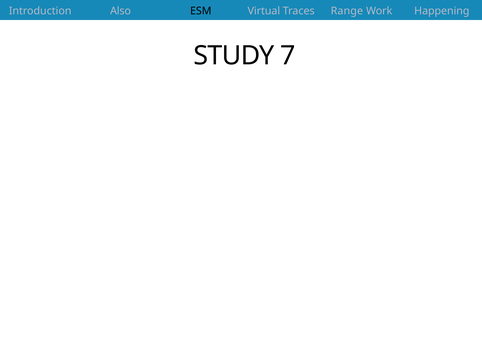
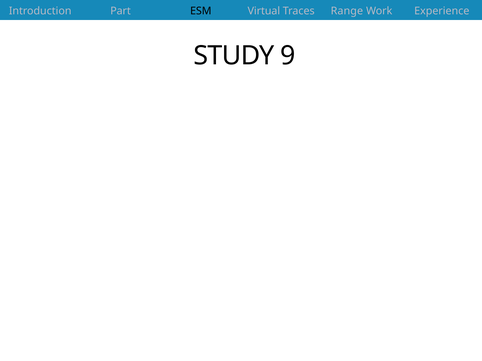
Also: Also -> Part
Happening: Happening -> Experience
7: 7 -> 9
